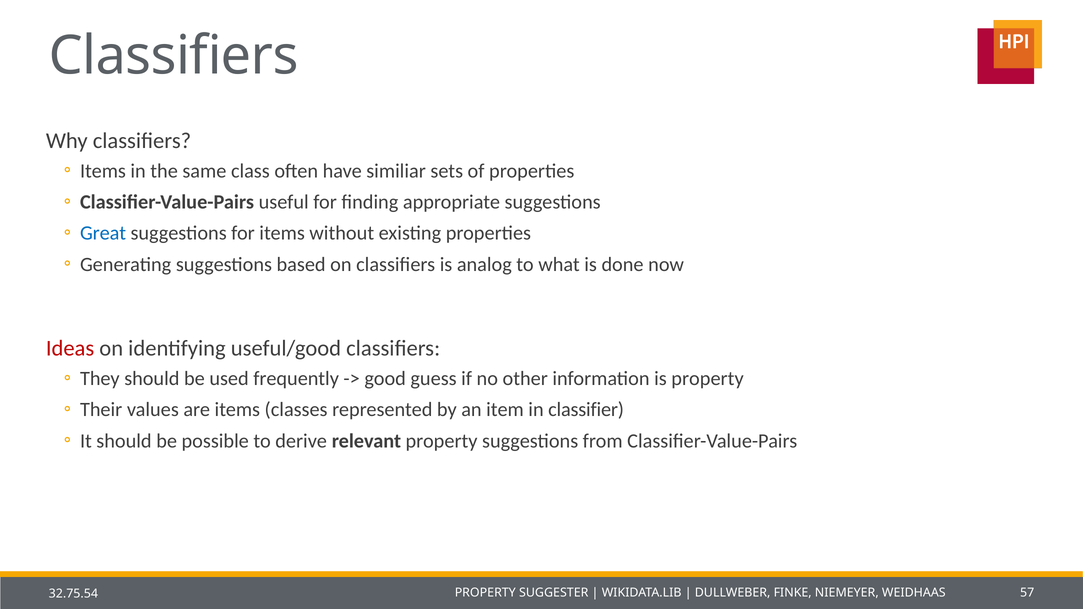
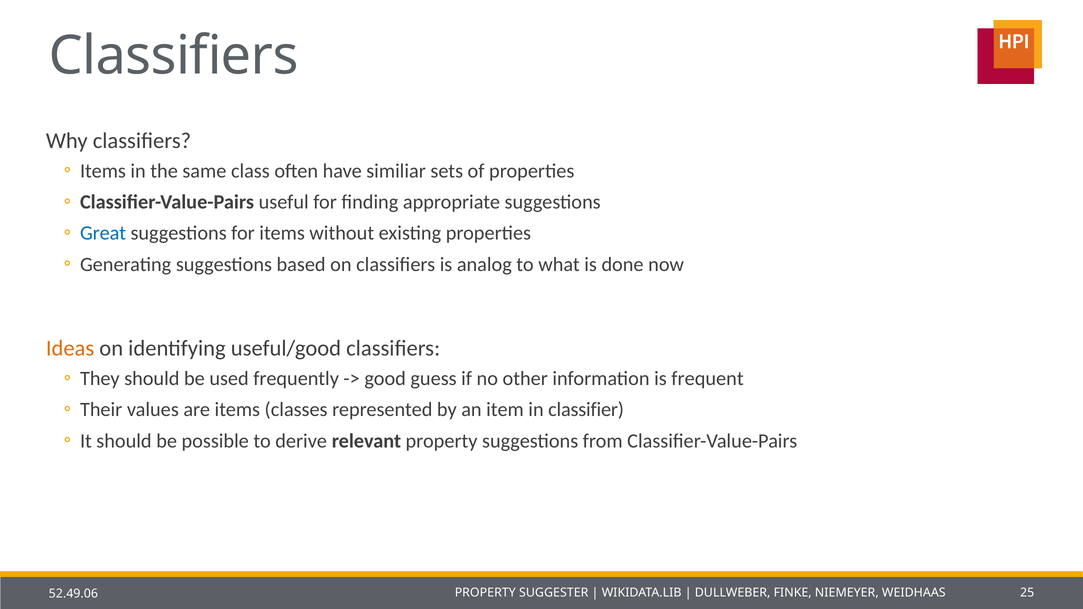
Ideas colour: red -> orange
is property: property -> frequent
57: 57 -> 25
32.75.54: 32.75.54 -> 52.49.06
